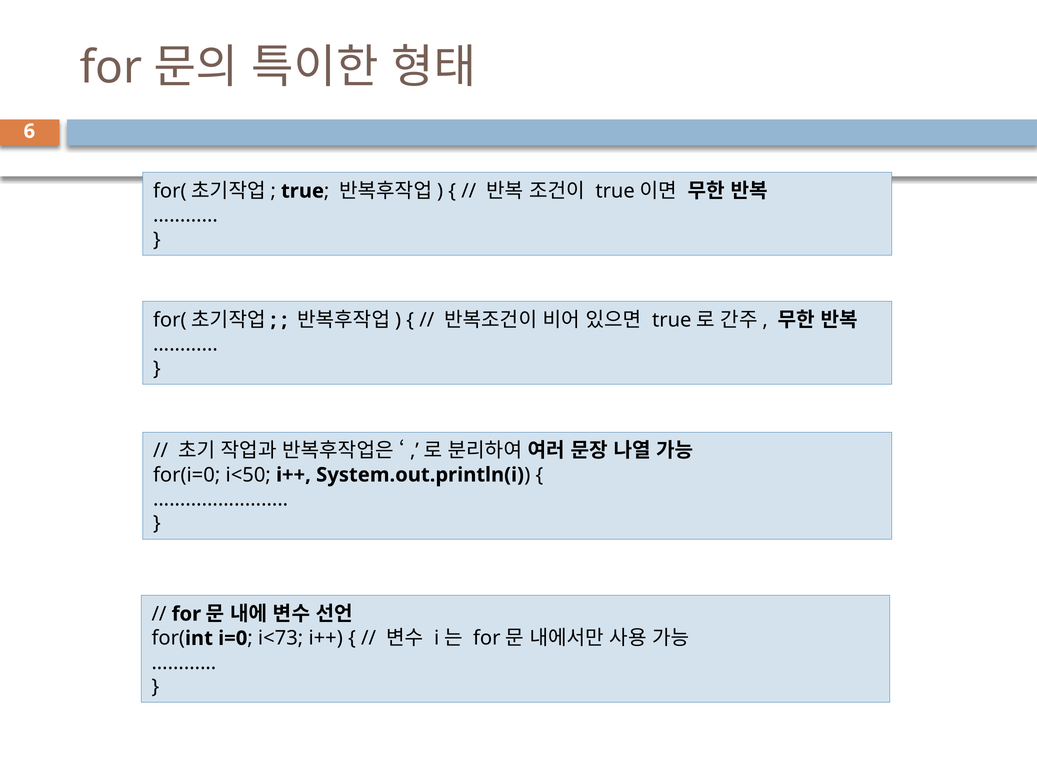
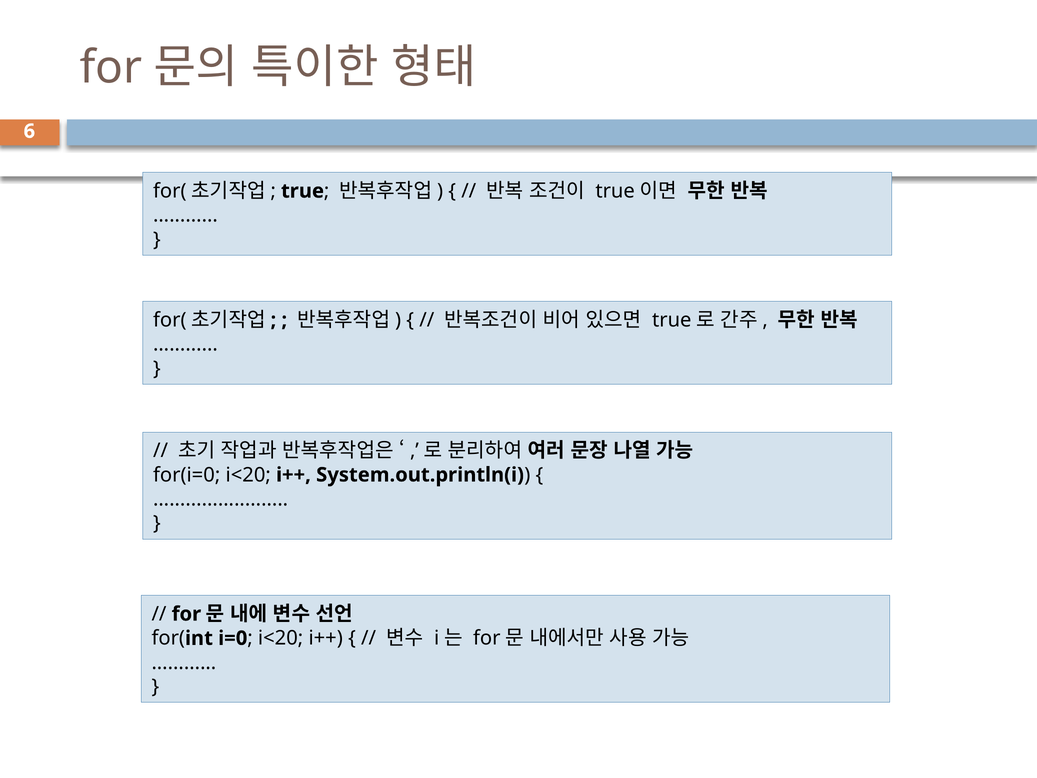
for(i=0 i<50: i<50 -> i<20
i=0 i<73: i<73 -> i<20
